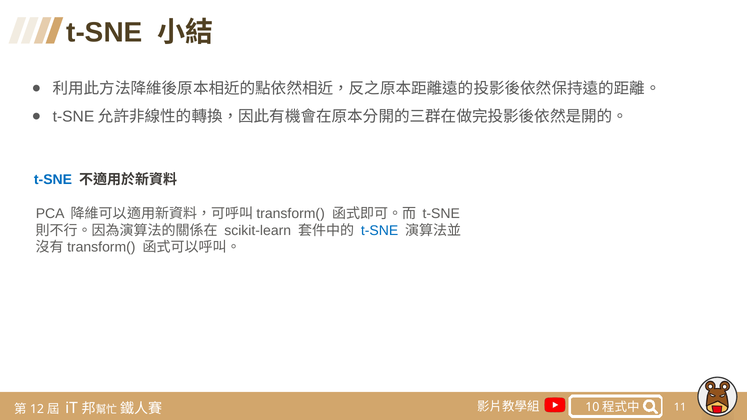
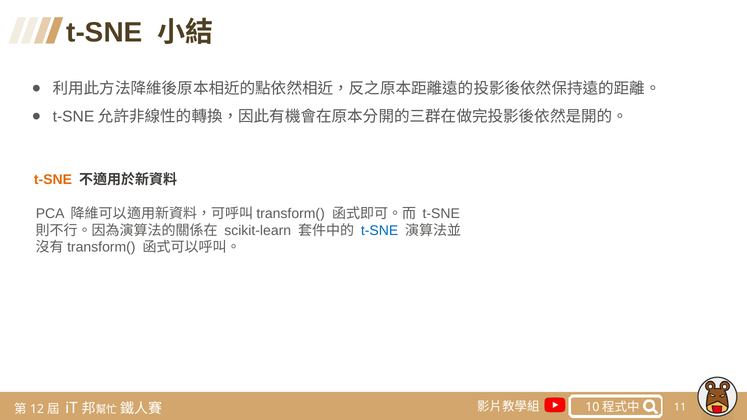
t-SNE at (53, 180) colour: blue -> orange
